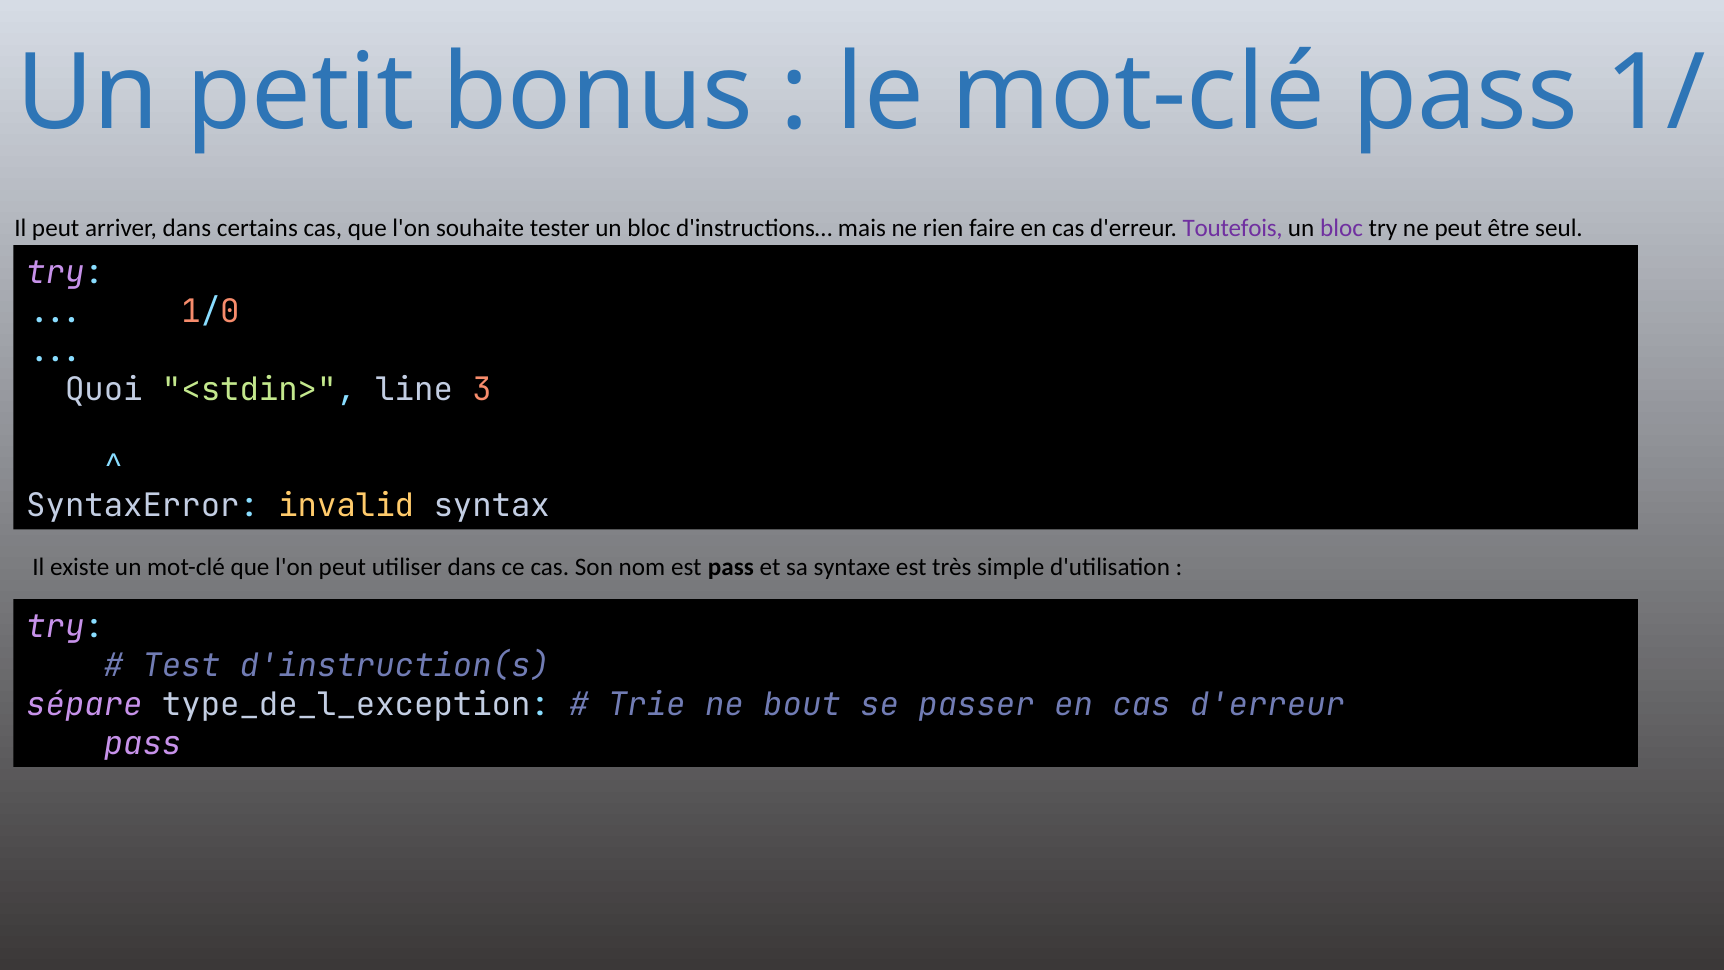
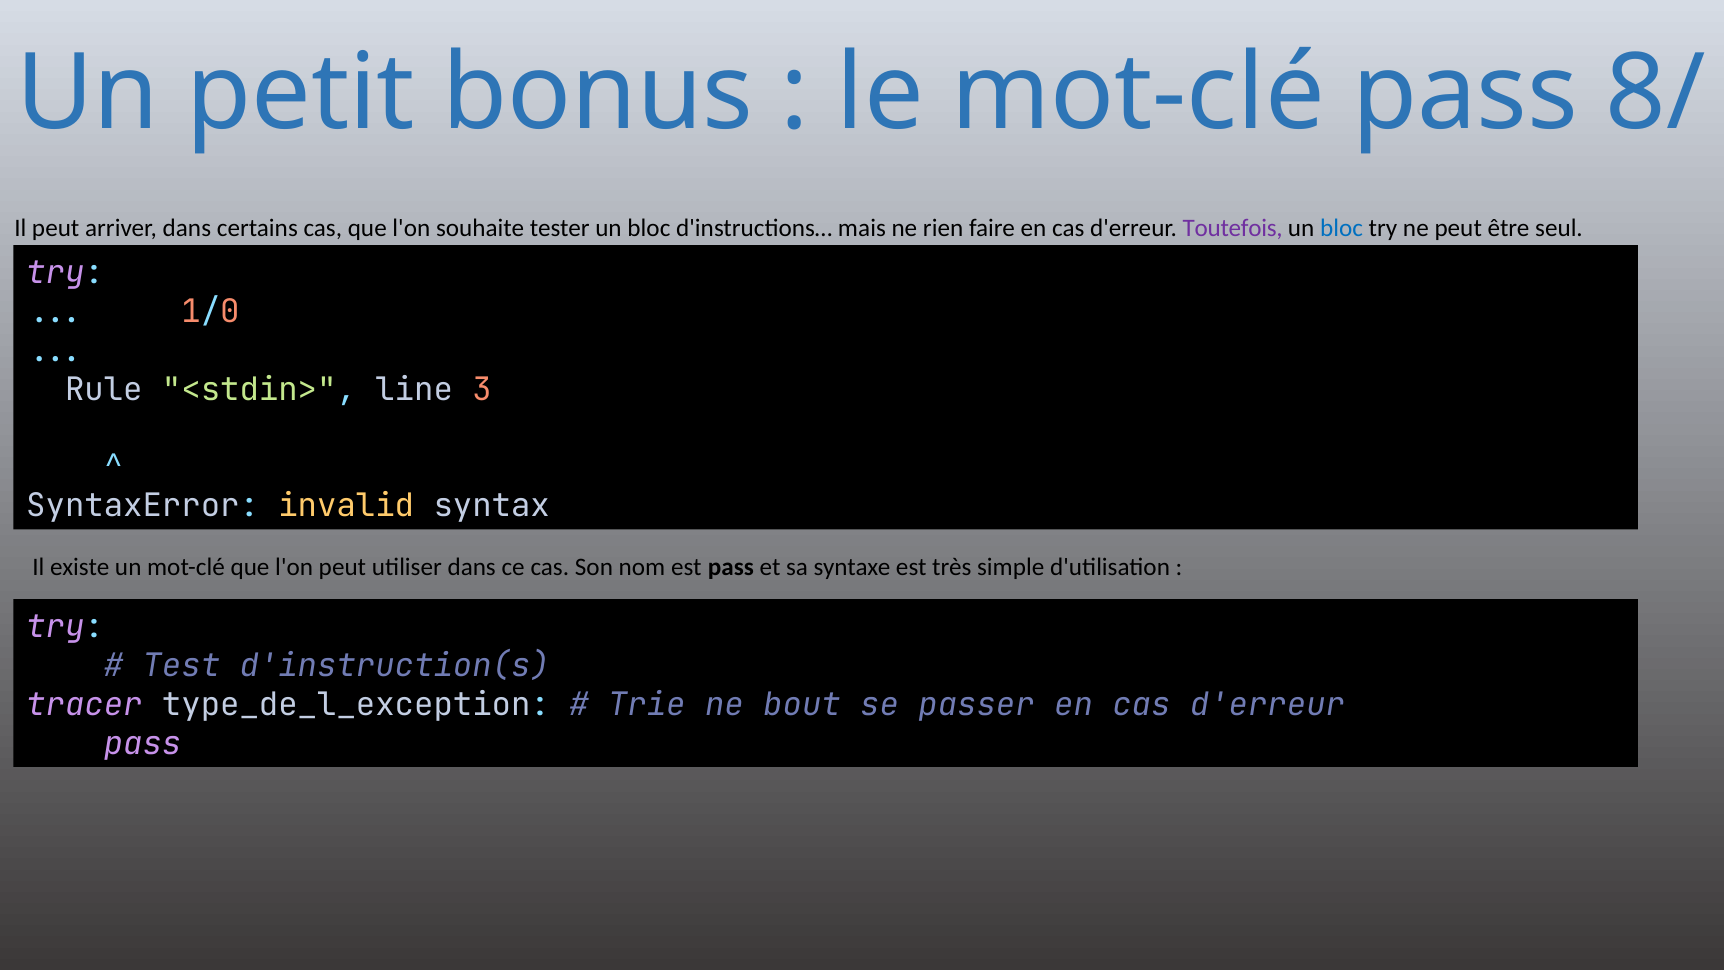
1/: 1/ -> 8/
bloc at (1342, 229) colour: purple -> blue
Quoi: Quoi -> Rule
sépare: sépare -> tracer
